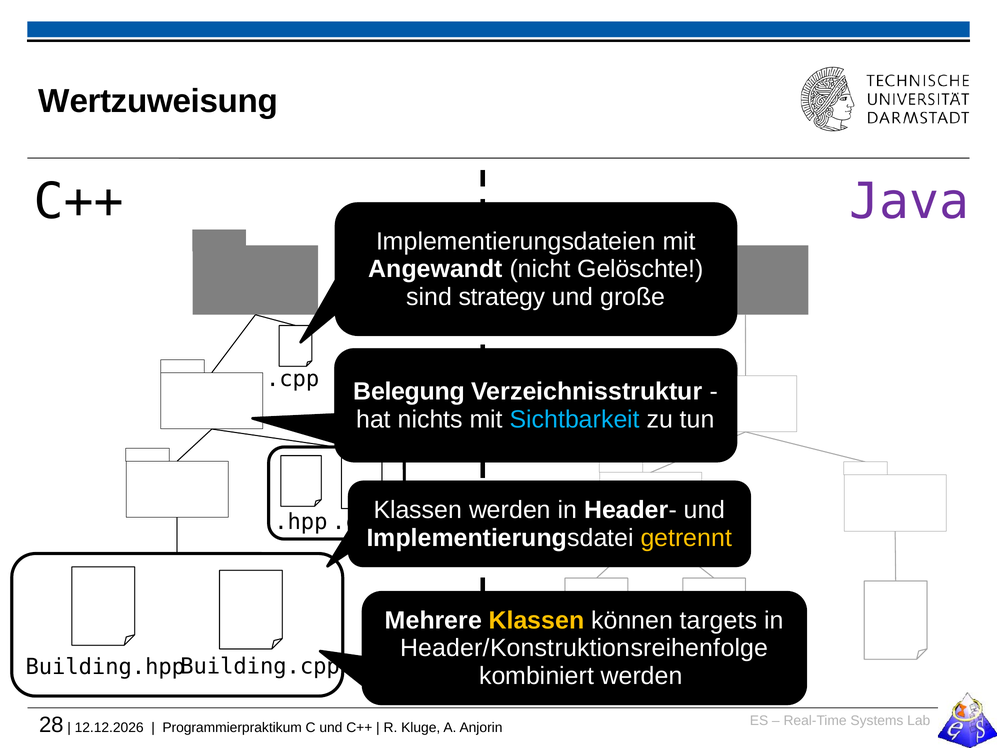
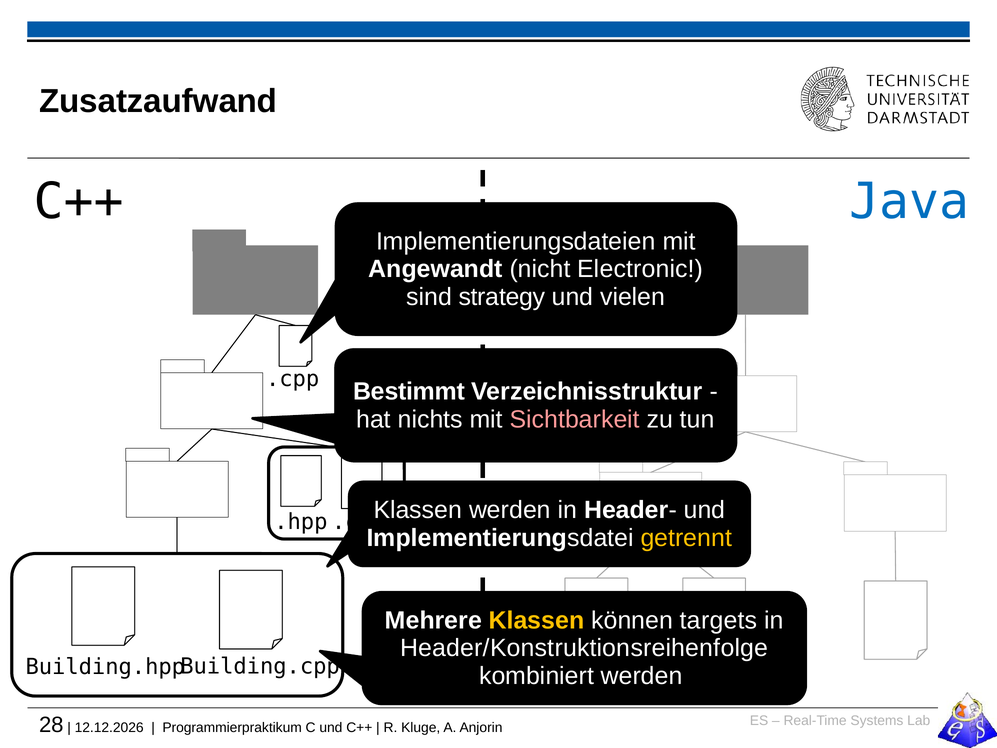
Wertzuweisung: Wertzuweisung -> Zusatzaufwand
Java colour: purple -> blue
Gelöschte: Gelöschte -> Electronic
große: große -> vielen
Belegung: Belegung -> Bestimmt
Sichtbarkeit colour: light blue -> pink
